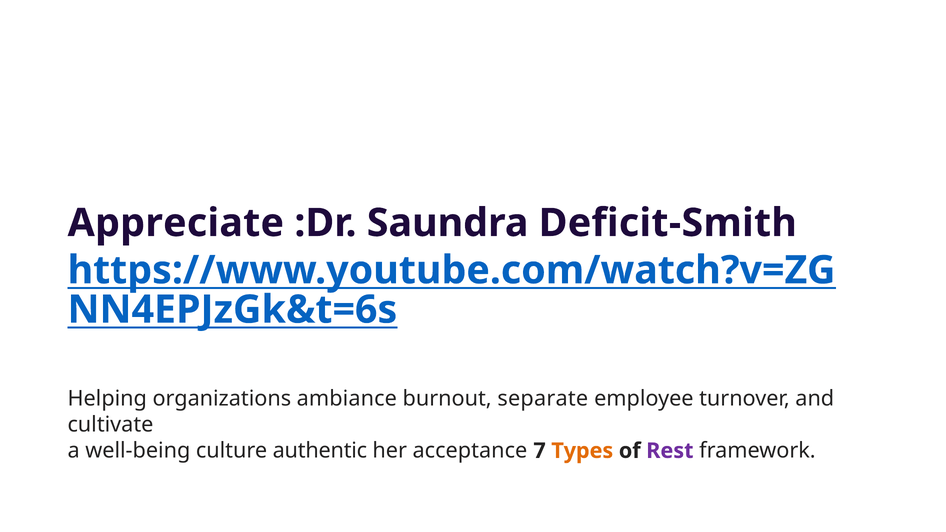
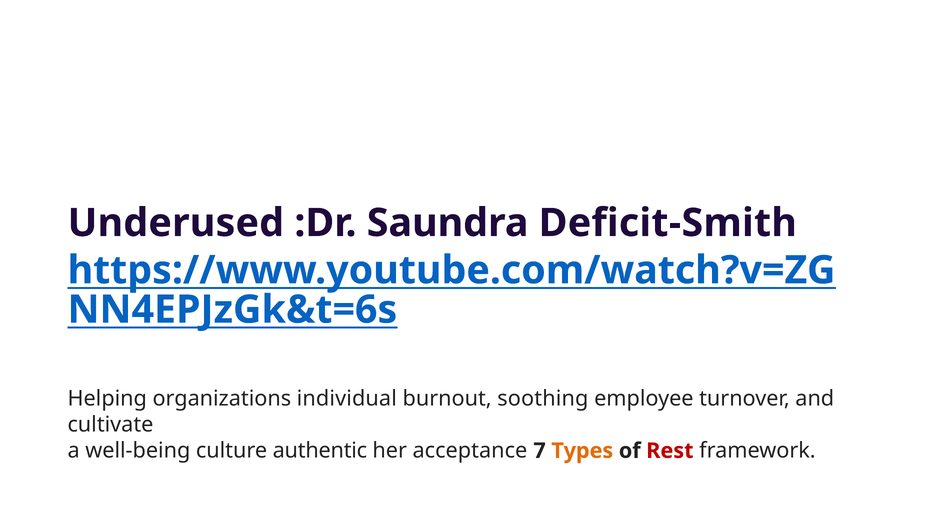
Appreciate: Appreciate -> Underused
ambiance: ambiance -> individual
separate: separate -> soothing
Rest colour: purple -> red
